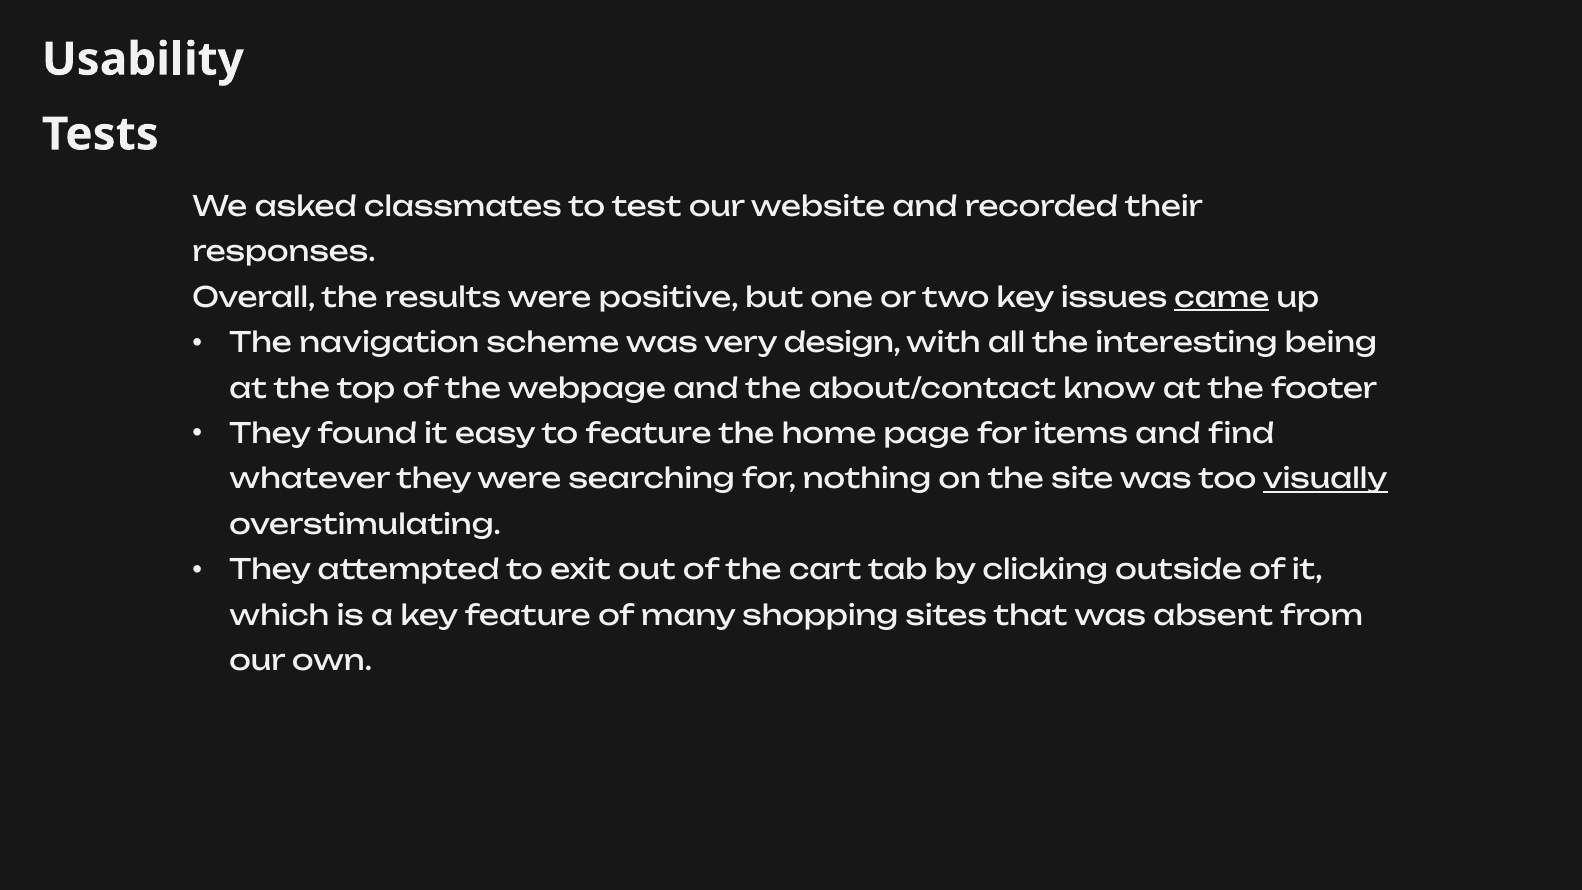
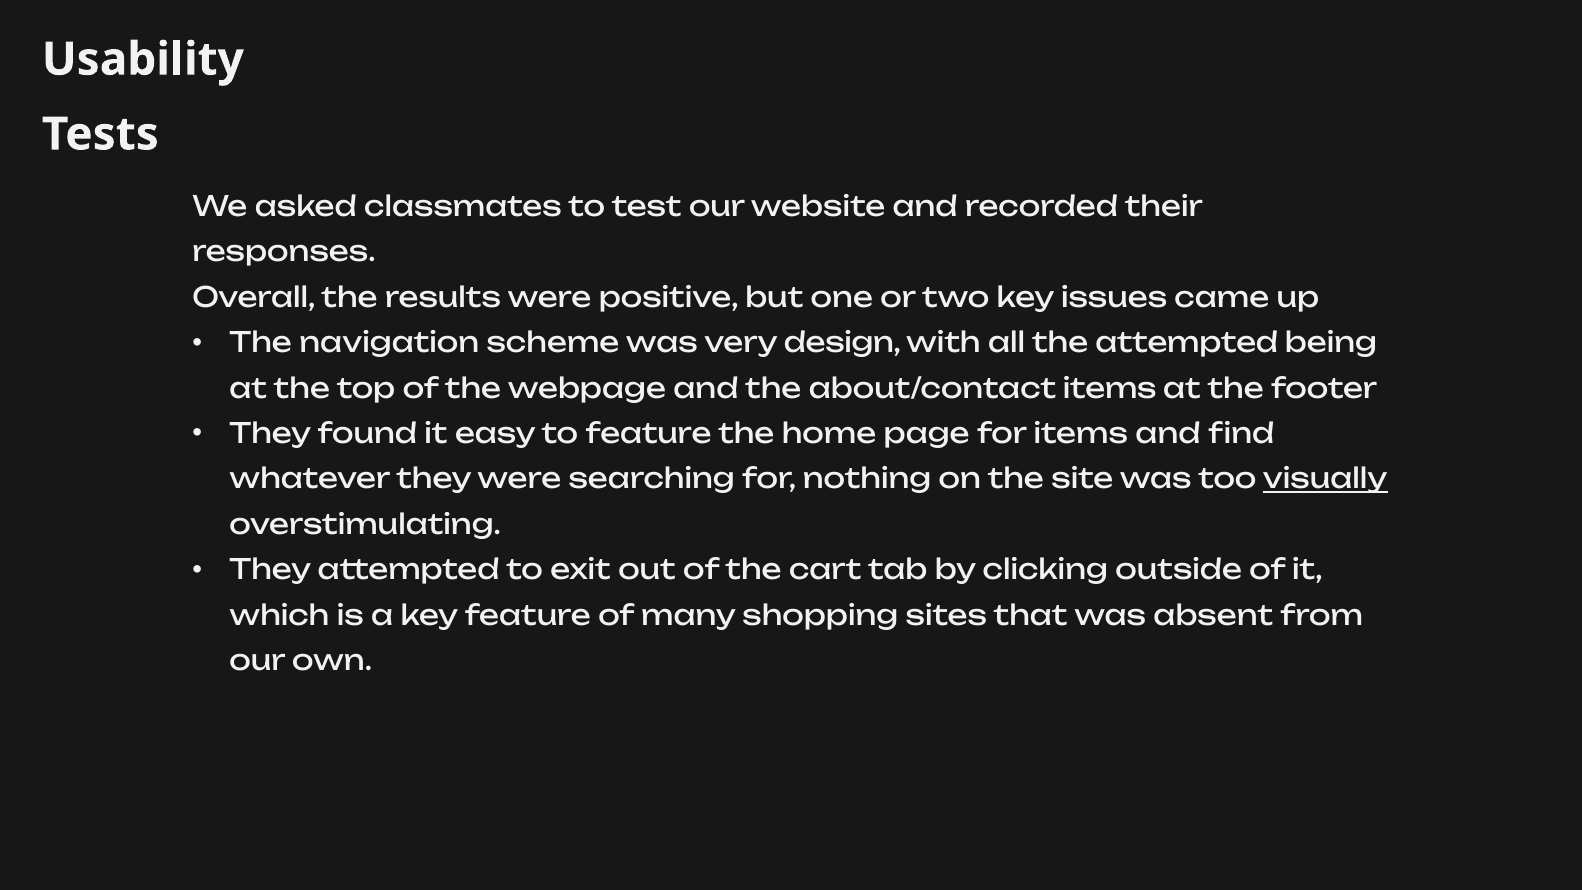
came underline: present -> none
the interesting: interesting -> attempted
about/contact know: know -> items
